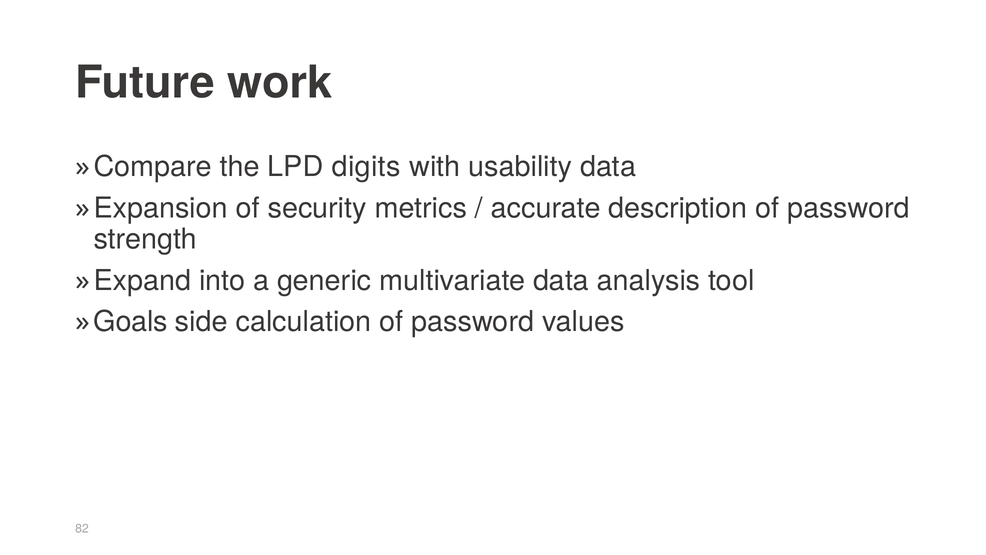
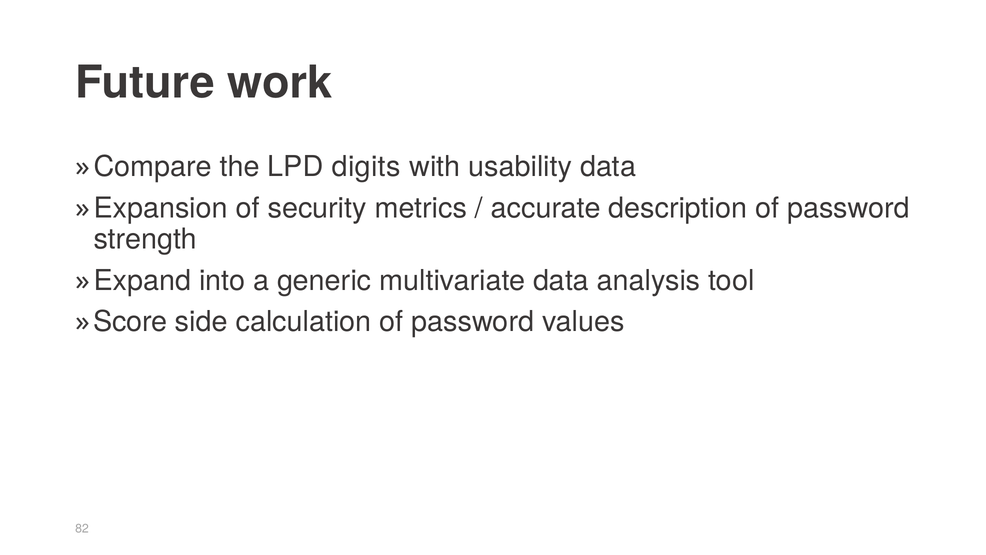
Goals: Goals -> Score
